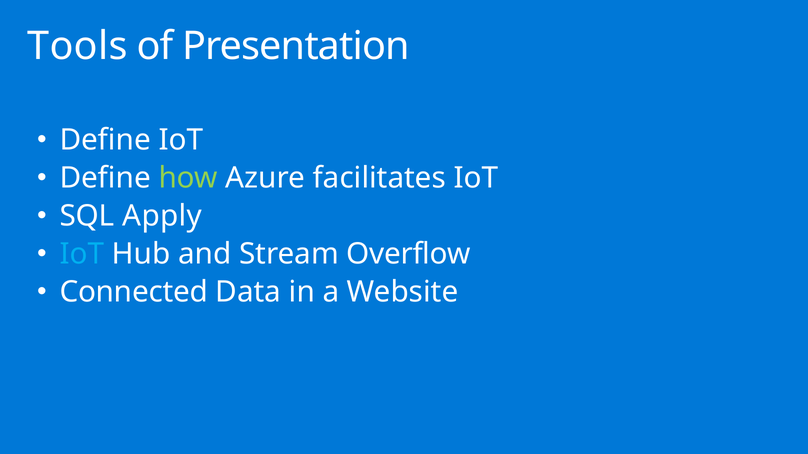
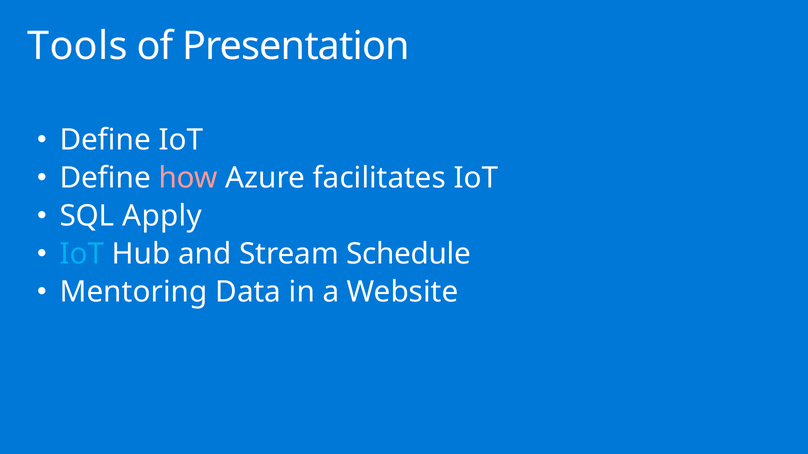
how colour: light green -> pink
Overflow: Overflow -> Schedule
Connected: Connected -> Mentoring
